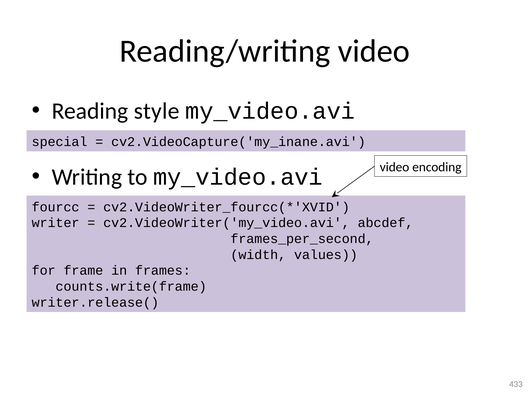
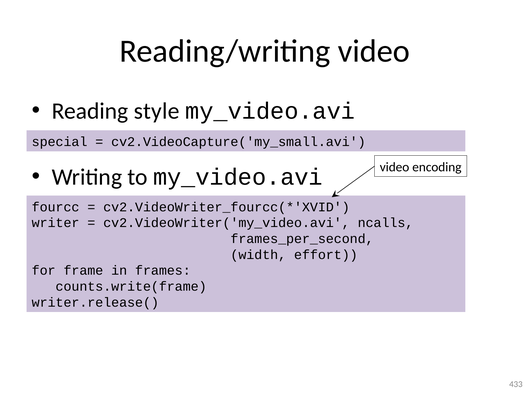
cv2.VideoCapture('my_inane.avi: cv2.VideoCapture('my_inane.avi -> cv2.VideoCapture('my_small.avi
abcdef: abcdef -> ncalls
values: values -> effort
